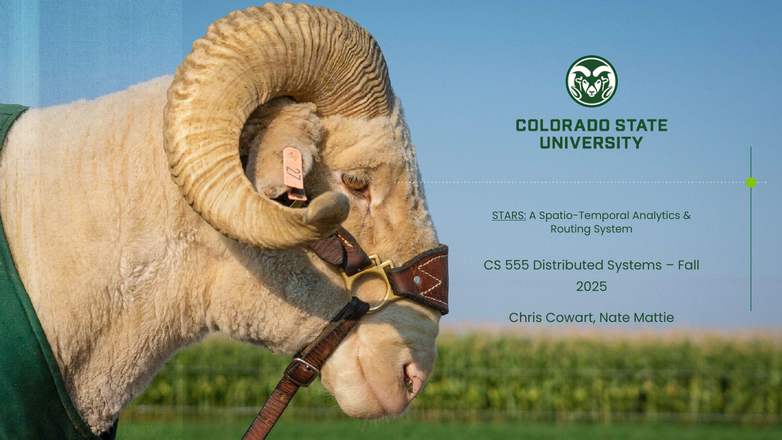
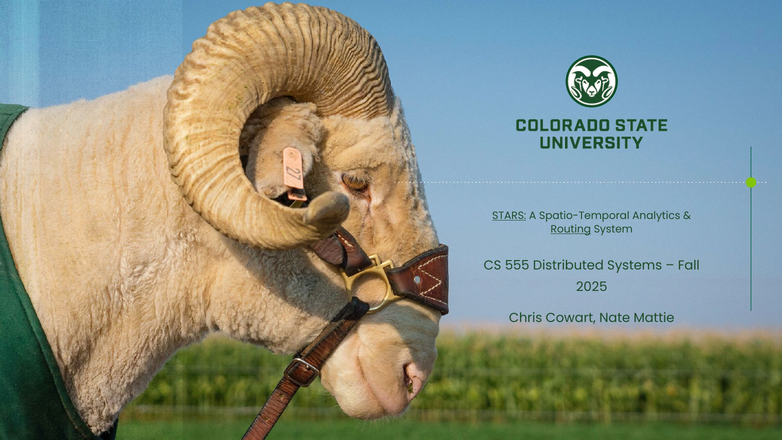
Routing underline: none -> present
